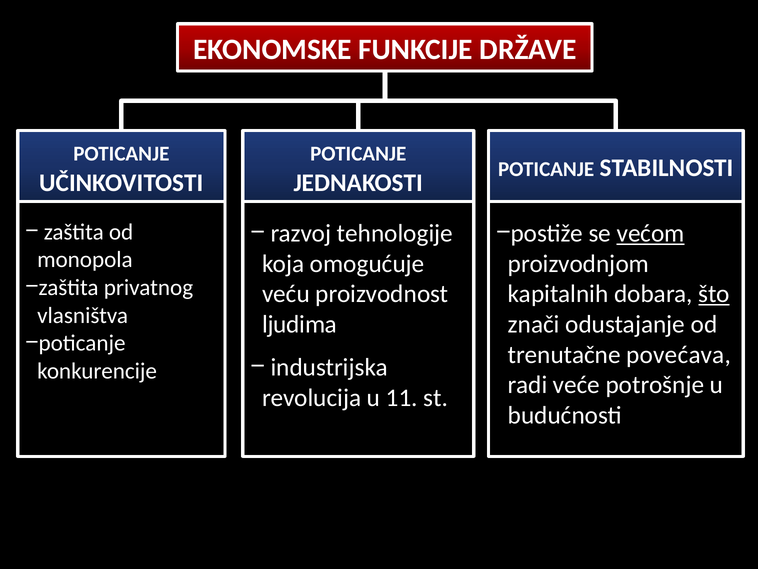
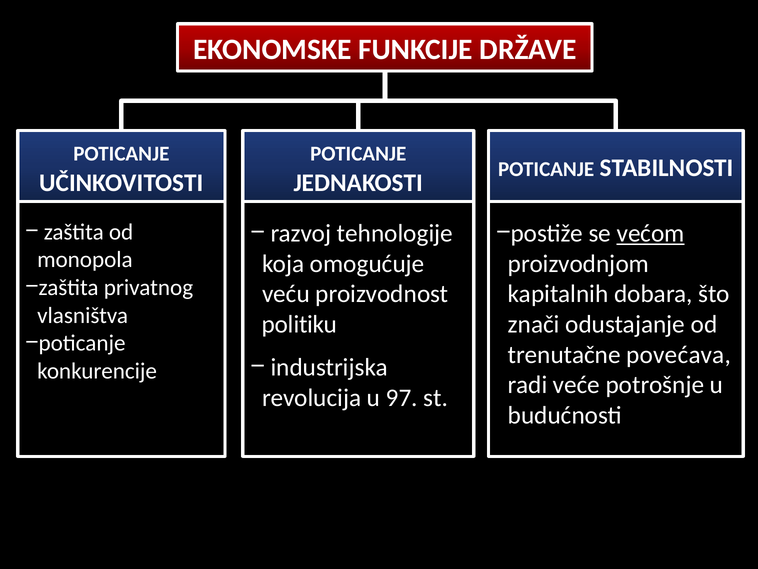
što underline: present -> none
ljudima: ljudima -> politiku
11: 11 -> 97
